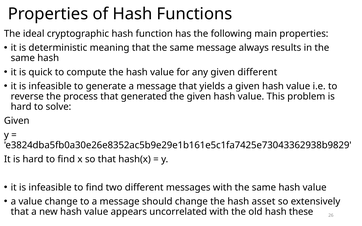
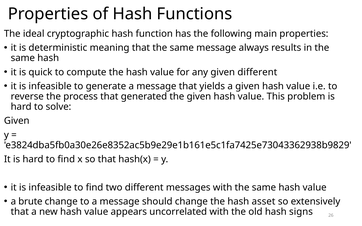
a value: value -> brute
these: these -> signs
